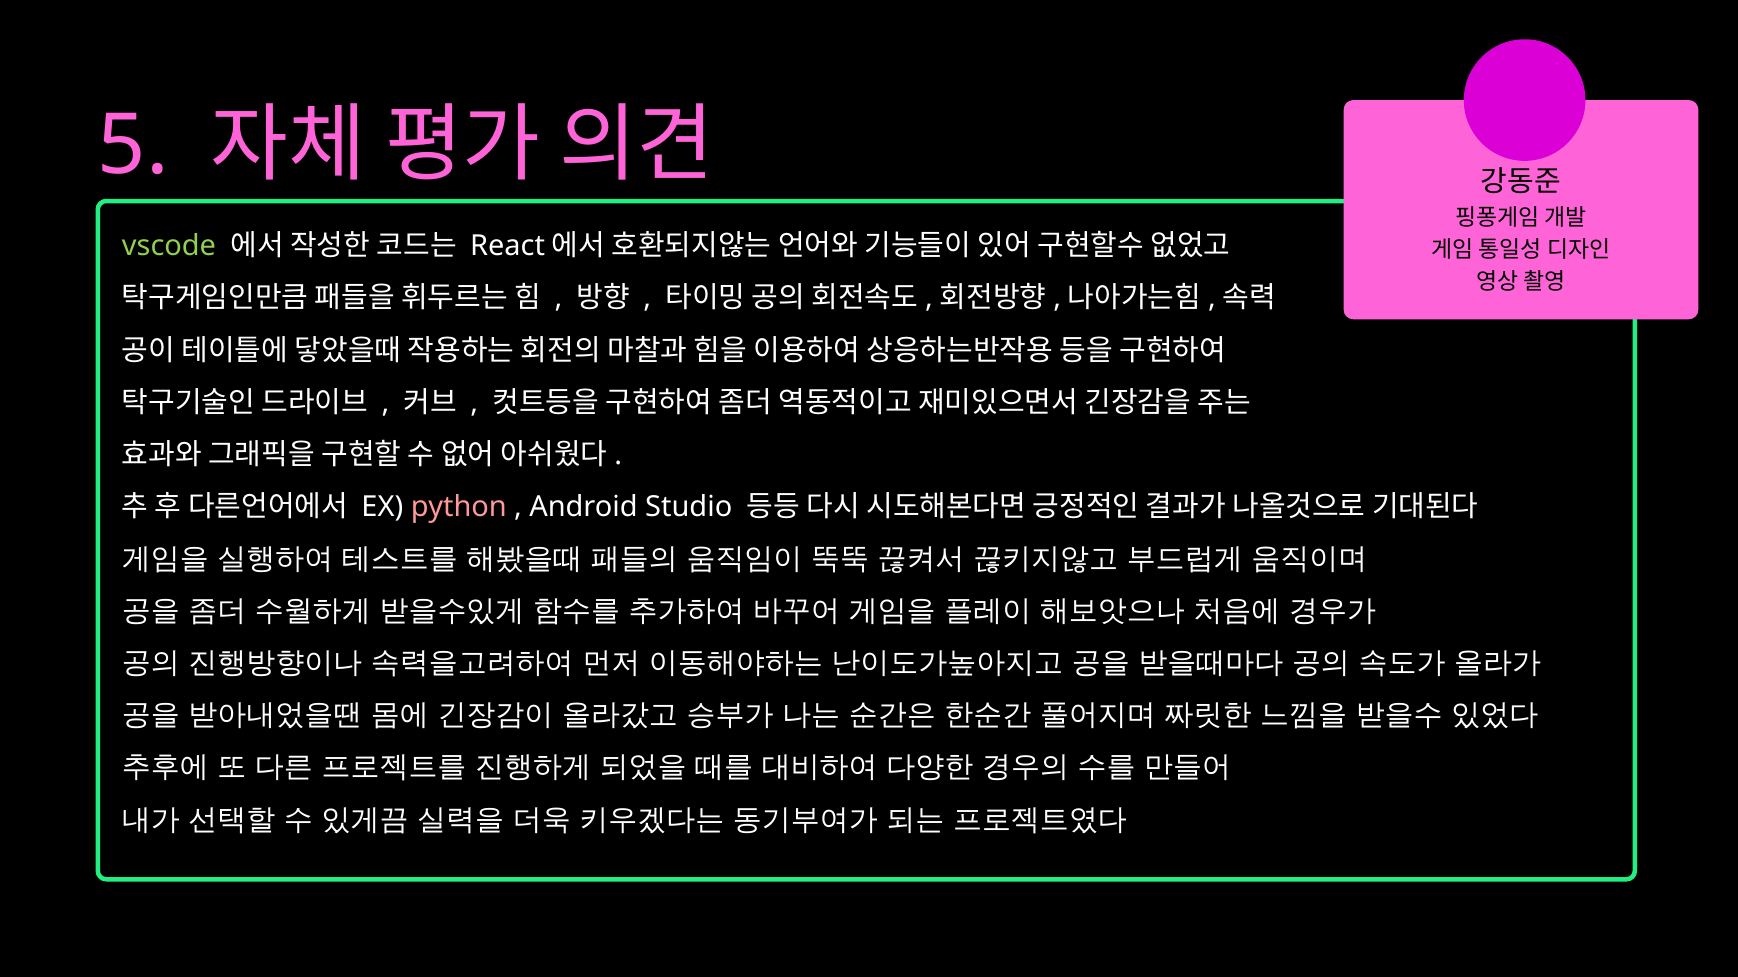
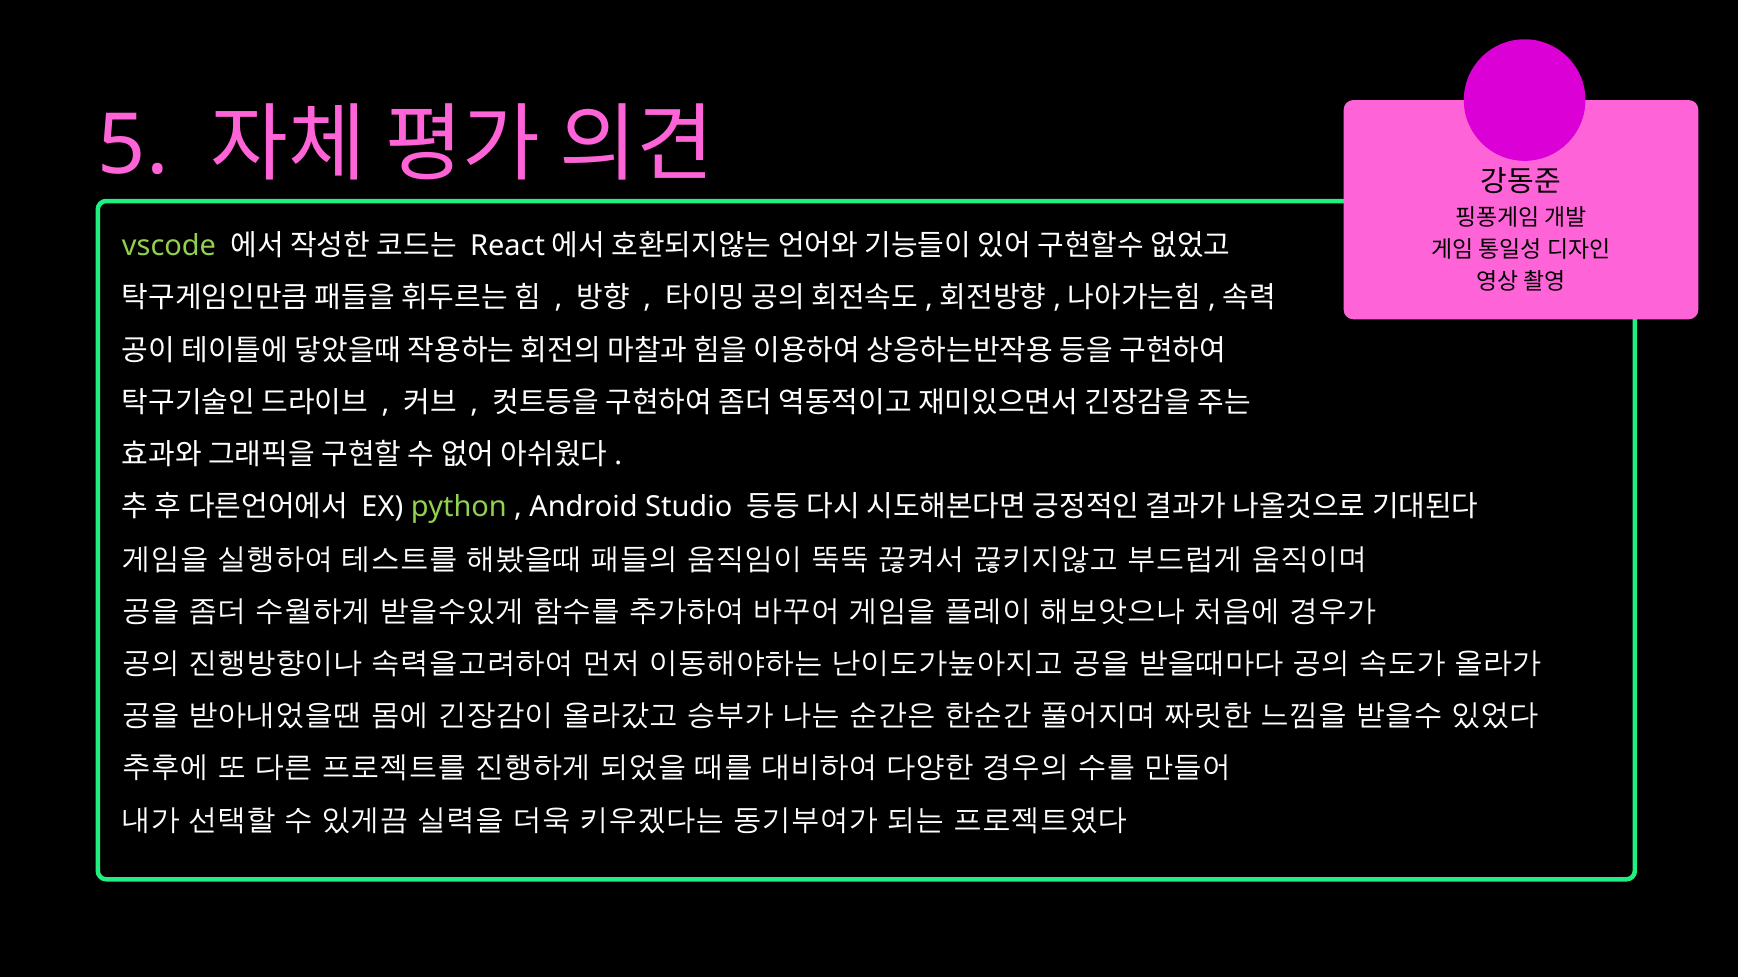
python colour: pink -> light green
